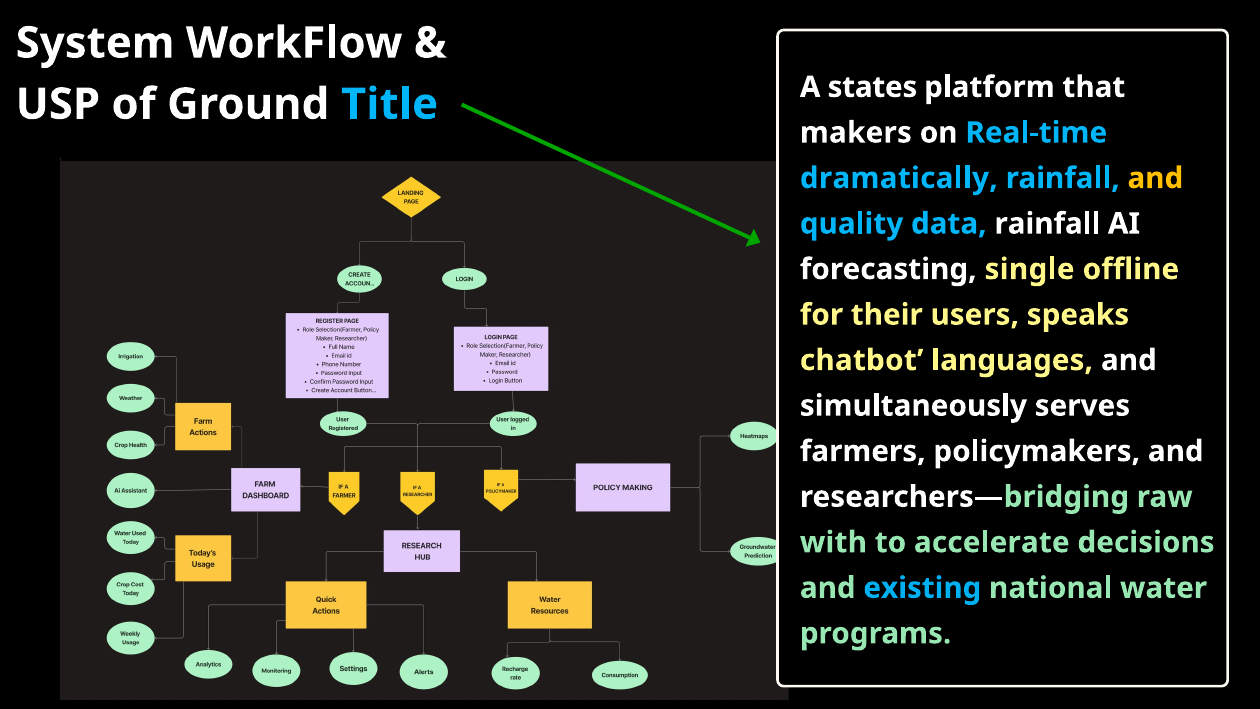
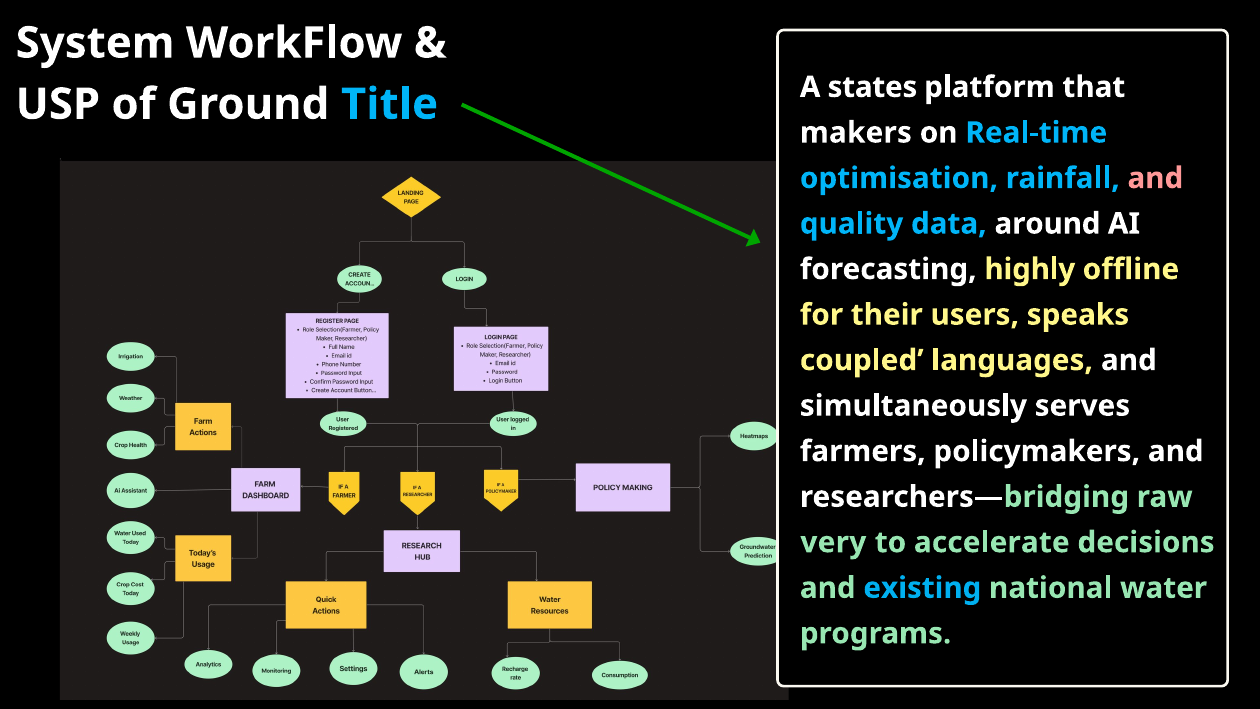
dramatically: dramatically -> optimisation
and at (1155, 178) colour: yellow -> pink
data rainfall: rainfall -> around
single: single -> highly
chatbot: chatbot -> coupled
with: with -> very
